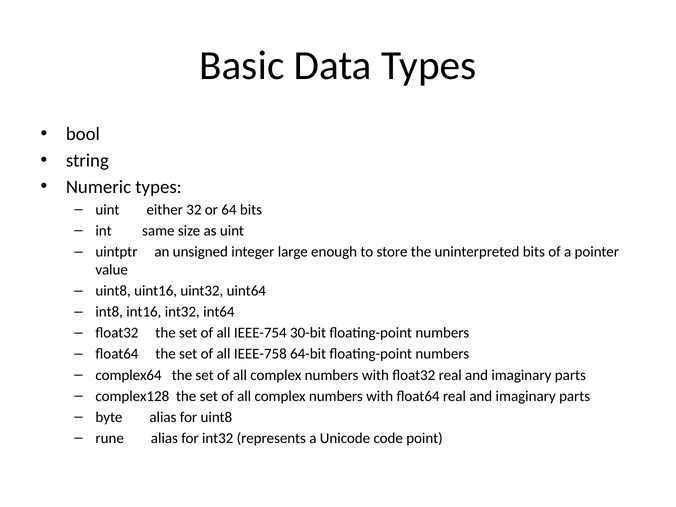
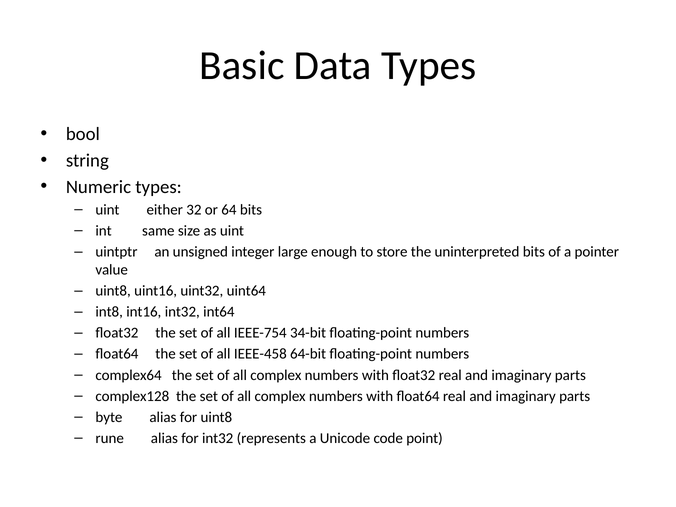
30-bit: 30-bit -> 34-bit
IEEE-758: IEEE-758 -> IEEE-458
